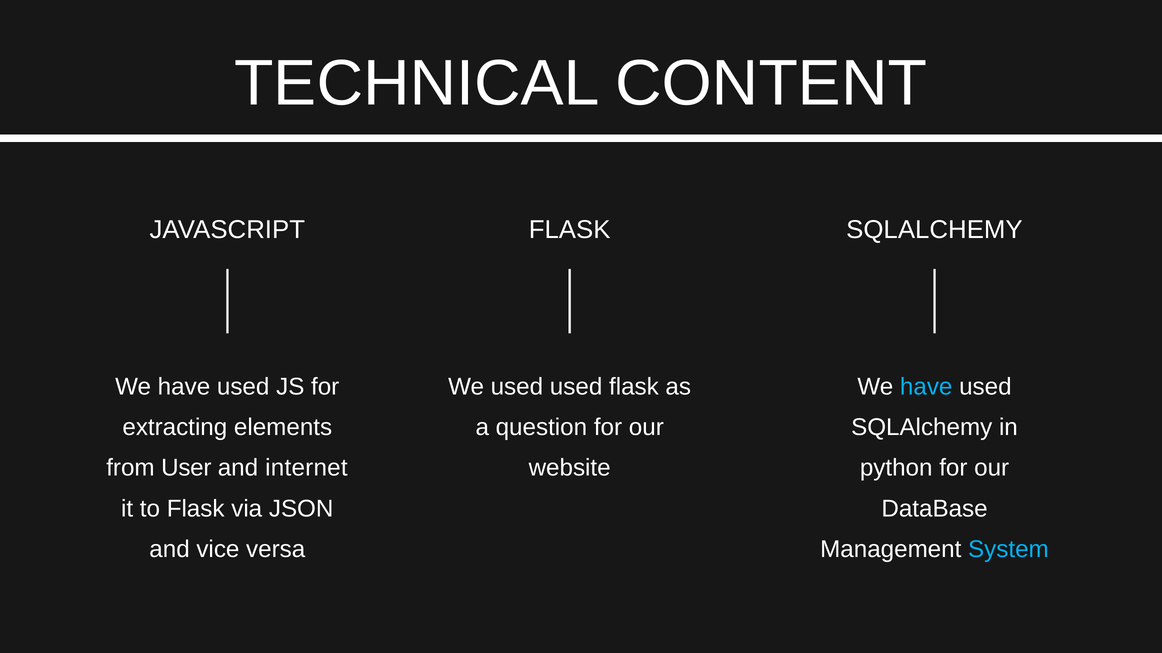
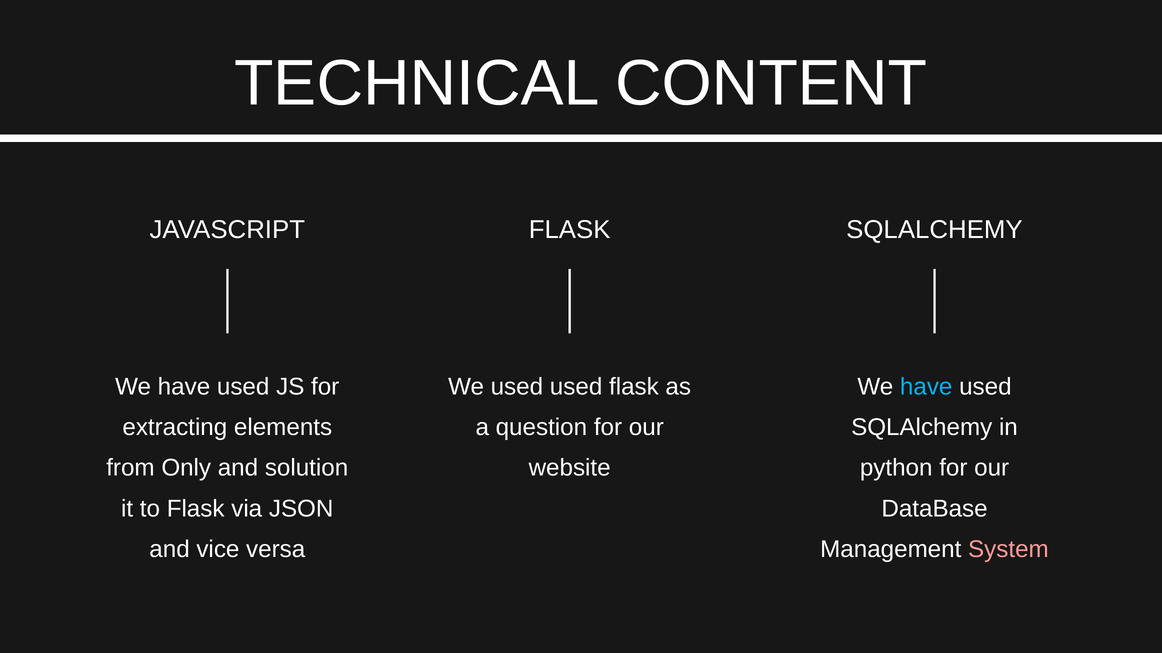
User: User -> Only
internet: internet -> solution
System colour: light blue -> pink
